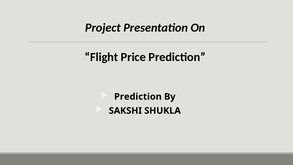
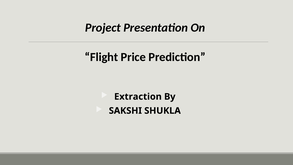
Prediction at (138, 97): Prediction -> Extraction
